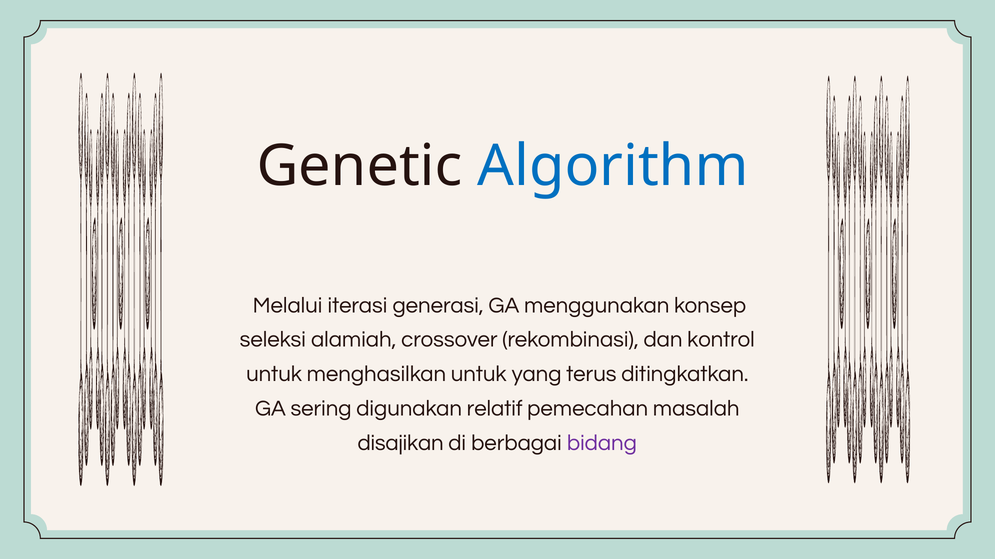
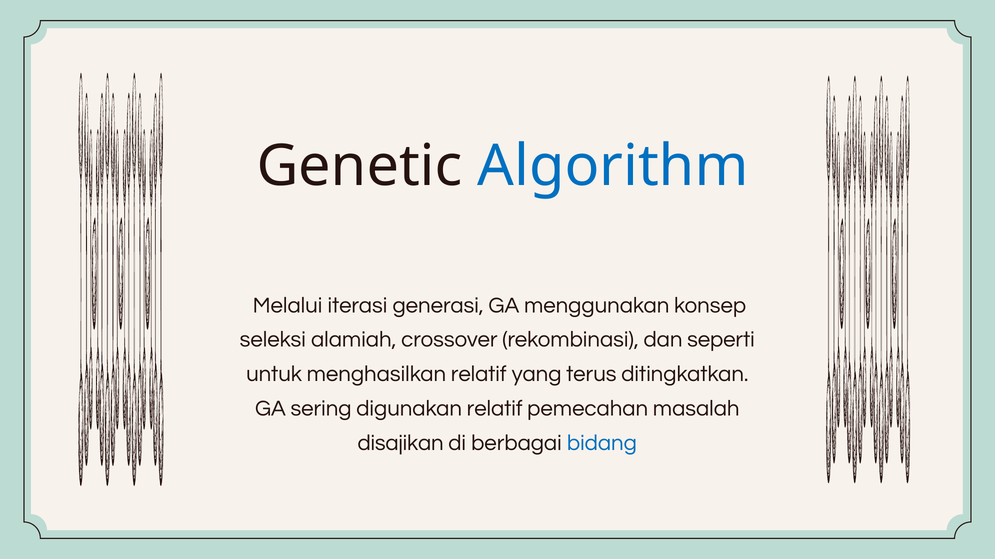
kontrol: kontrol -> seperti
menghasilkan untuk: untuk -> relatif
bidang colour: purple -> blue
